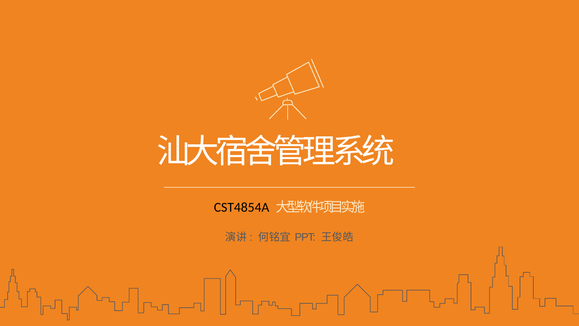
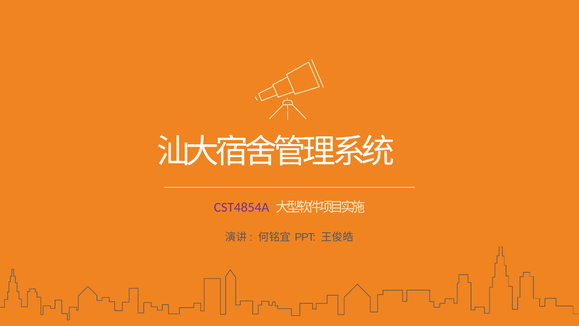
CST4854A colour: black -> purple
